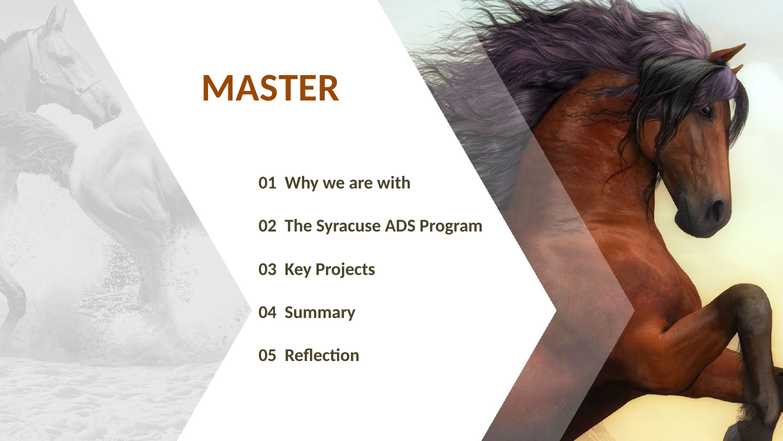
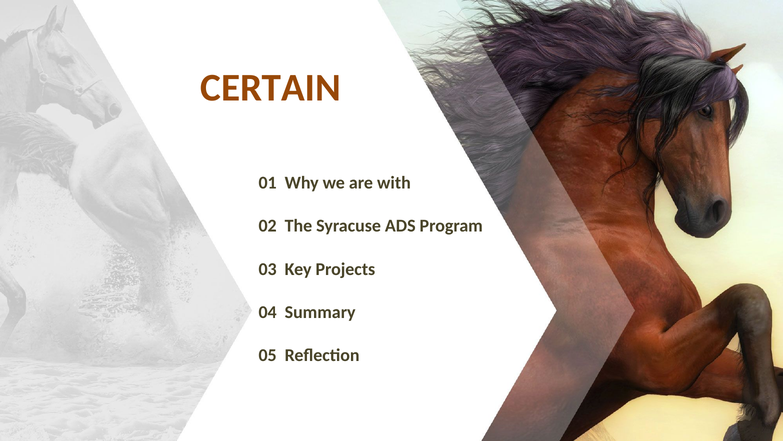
MASTER: MASTER -> CERTAIN
